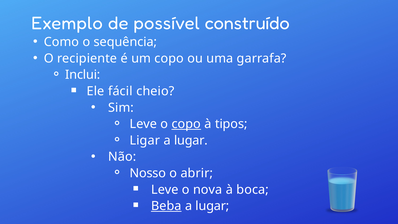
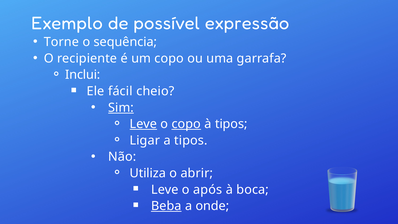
construído: construído -> expressão
Como: Como -> Torne
Sim underline: none -> present
Leve at (143, 124) underline: none -> present
lugar at (191, 140): lugar -> tipos
Nosso: Nosso -> Utiliza
nova: nova -> após
lugar at (212, 206): lugar -> onde
